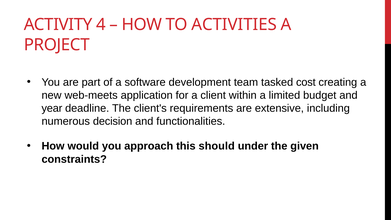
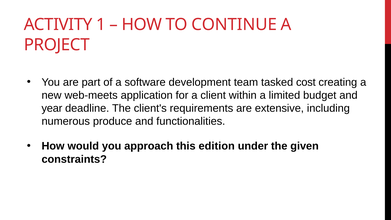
4: 4 -> 1
ACTIVITIES: ACTIVITIES -> CONTINUE
decision: decision -> produce
should: should -> edition
